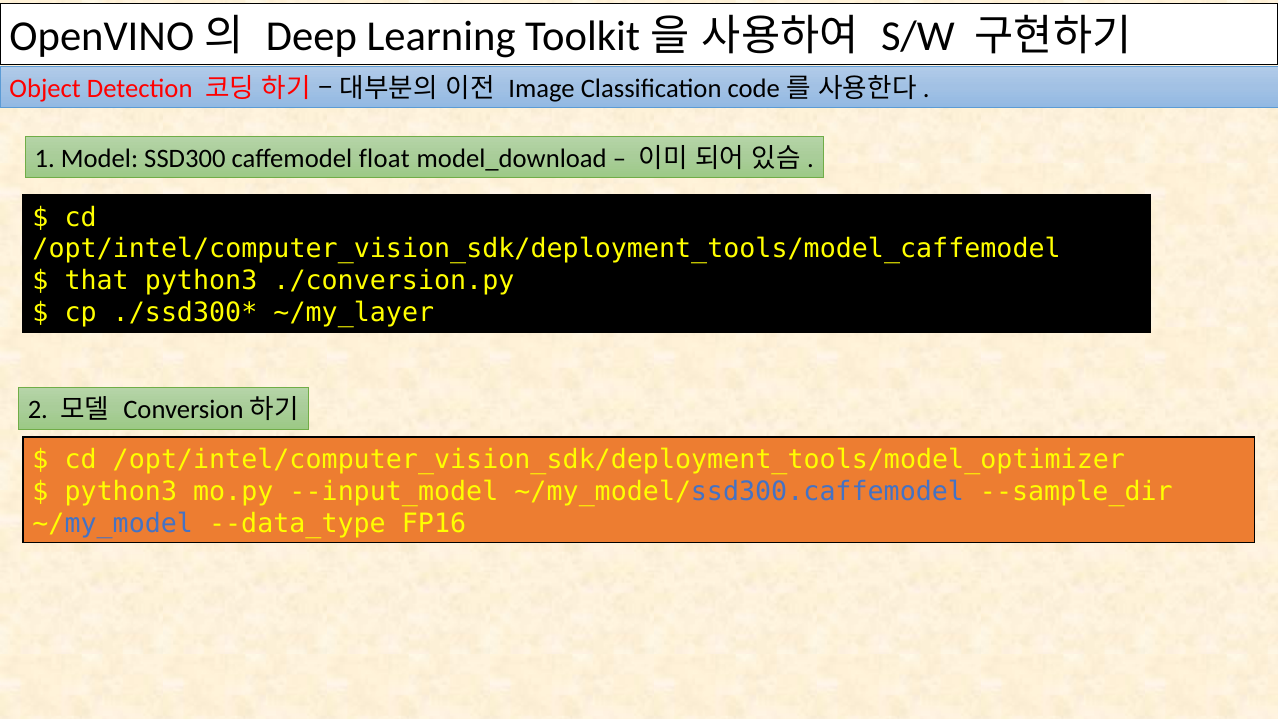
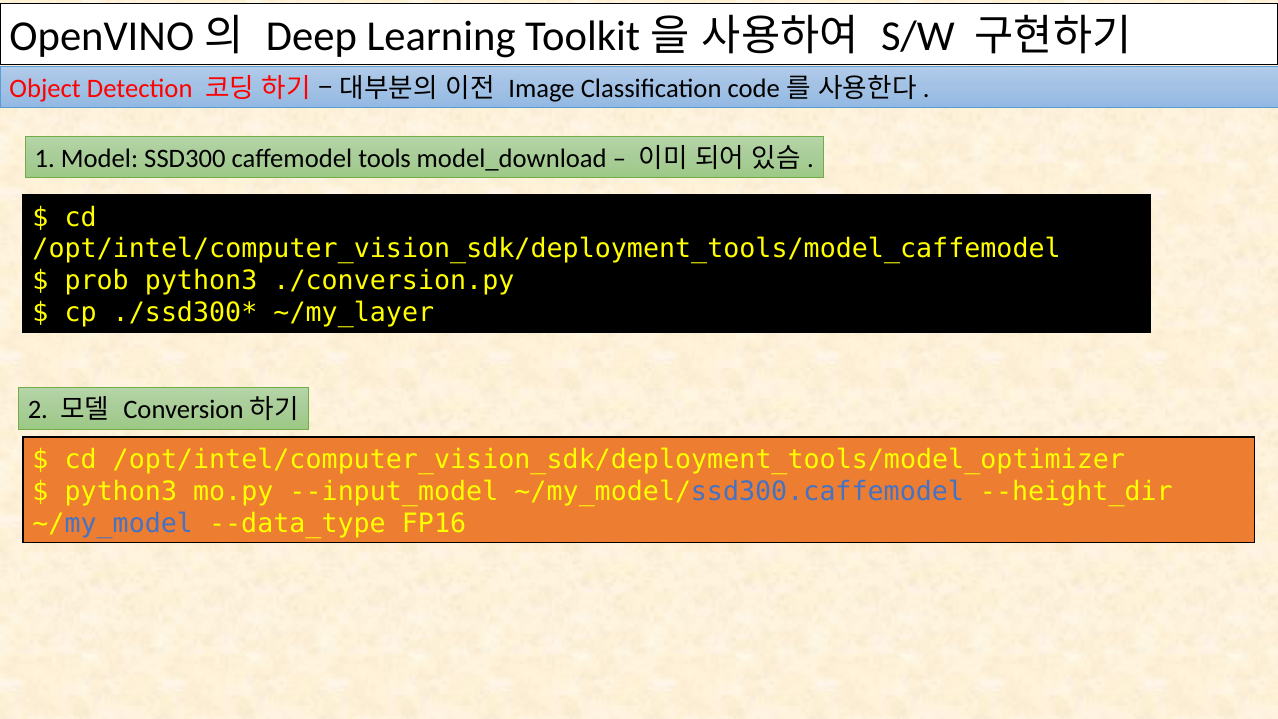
float: float -> tools
that: that -> prob
--sample_dir: --sample_dir -> --height_dir
